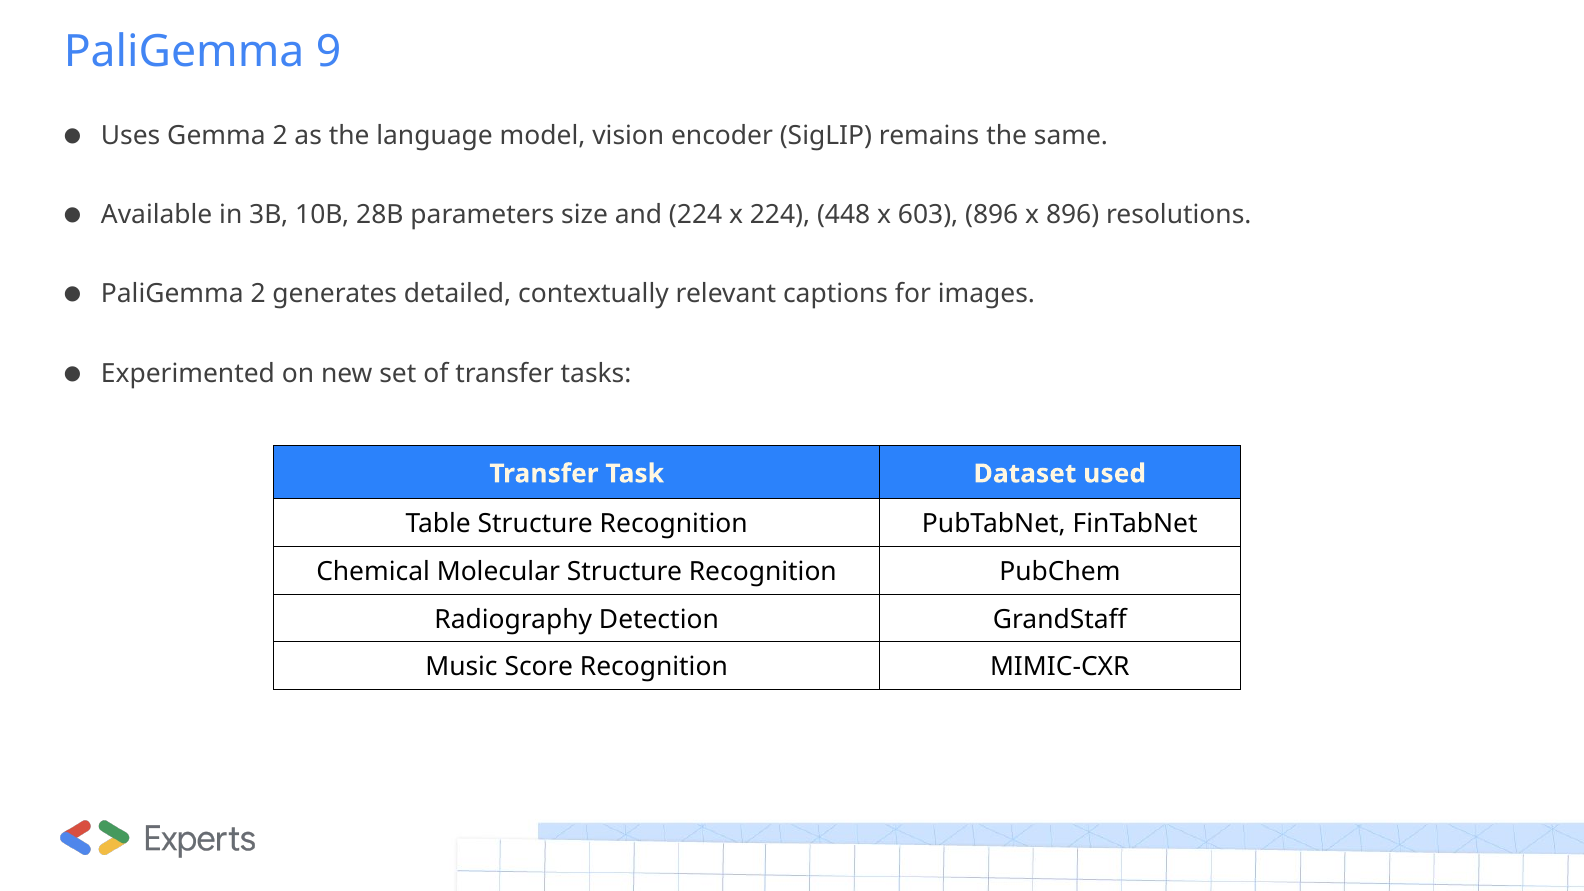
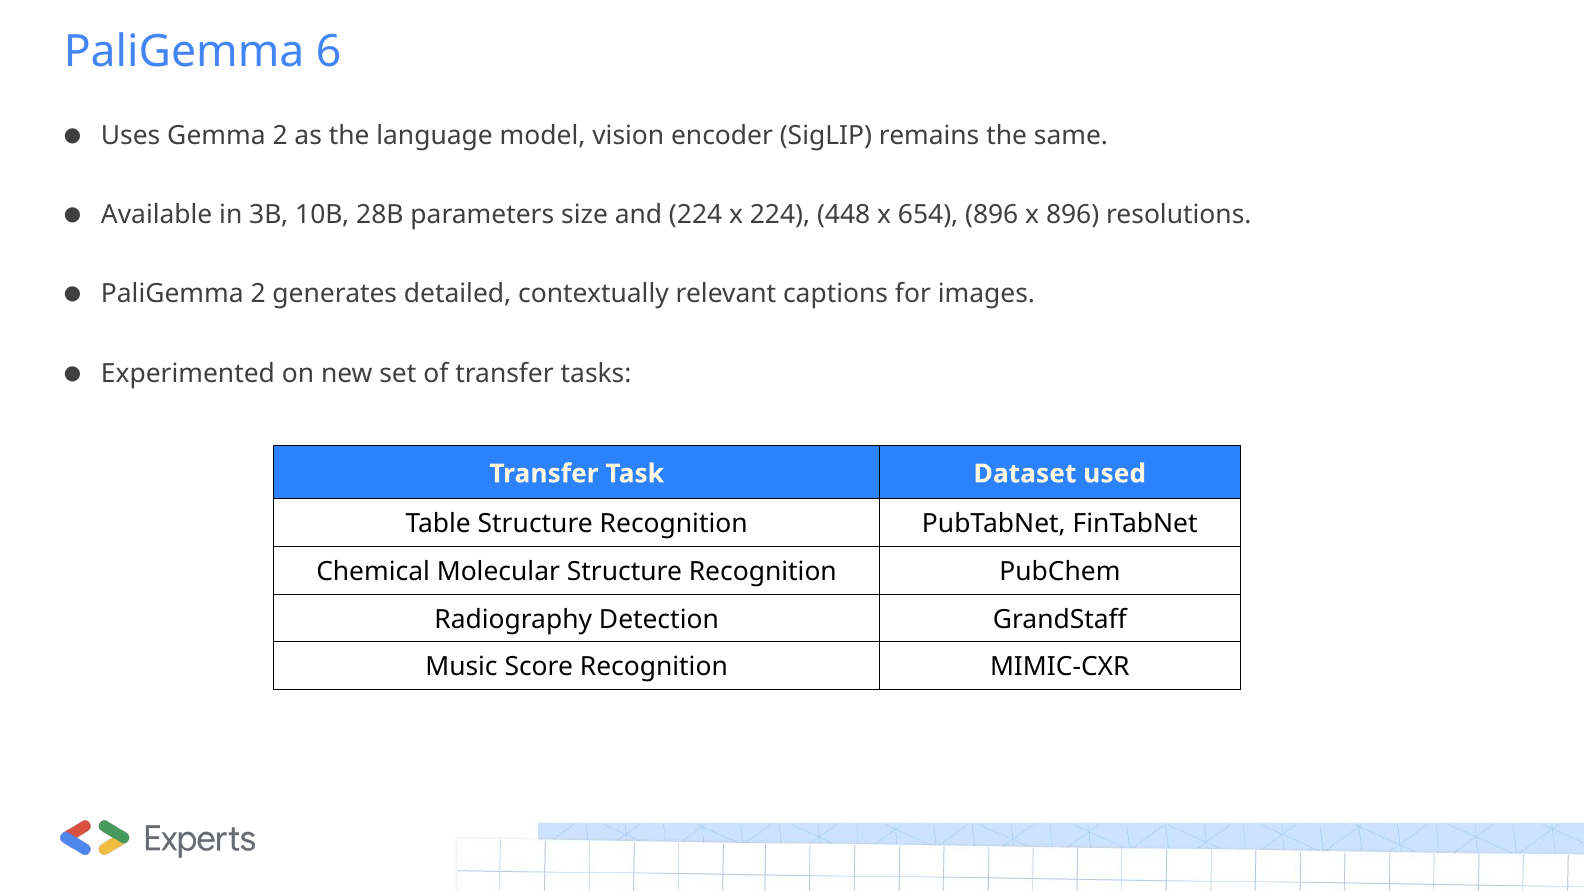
9: 9 -> 6
603: 603 -> 654
